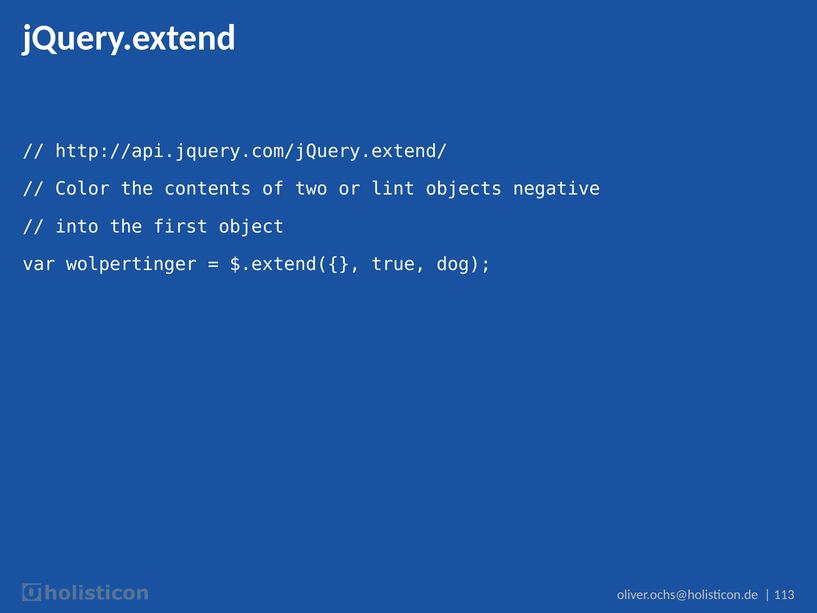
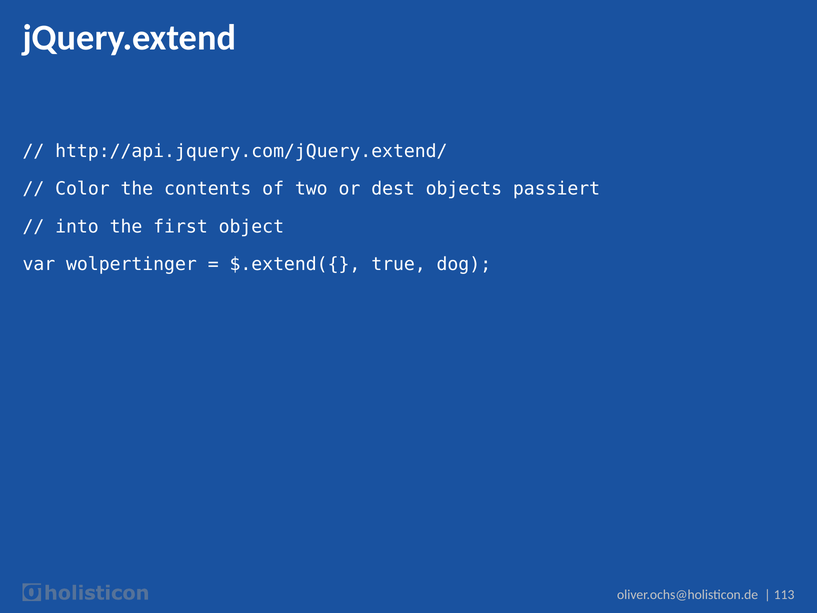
lint: lint -> dest
negative: negative -> passiert
